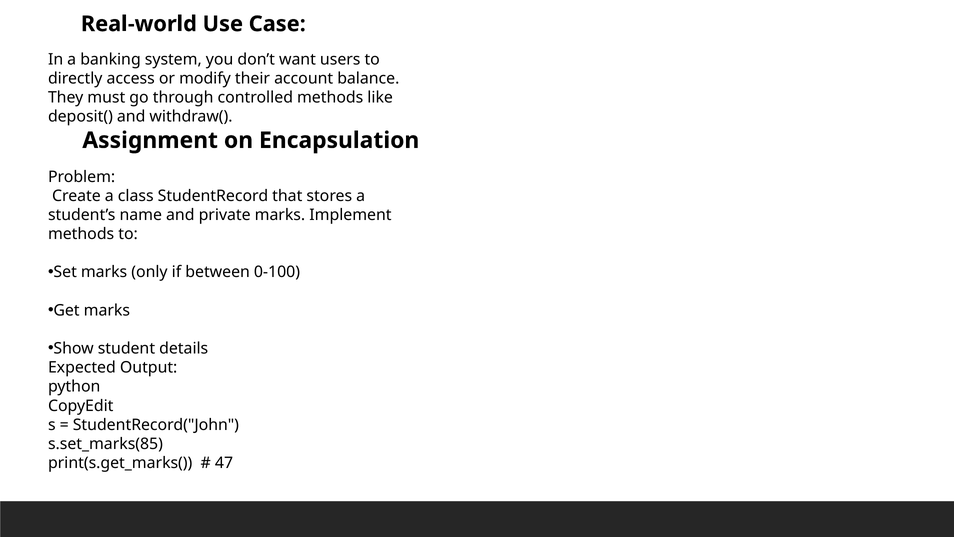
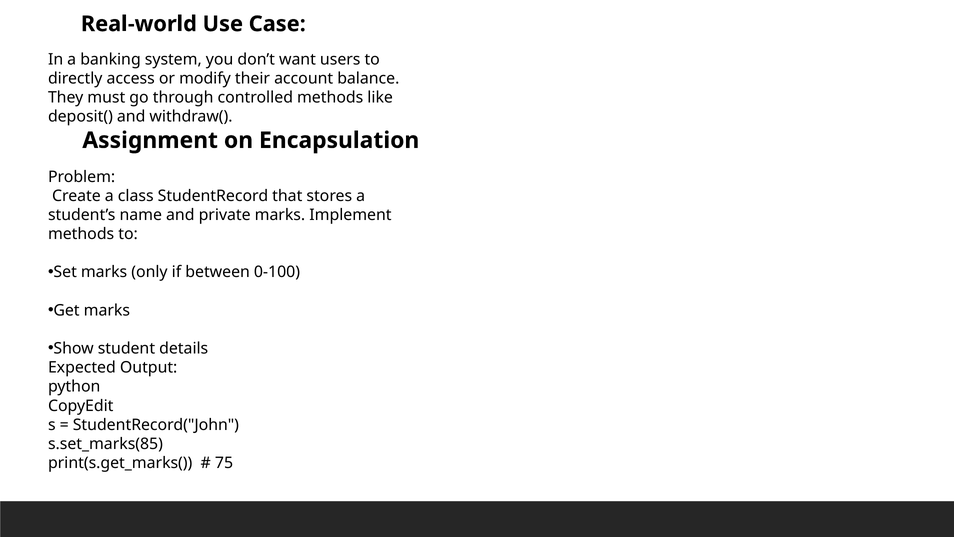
47: 47 -> 75
